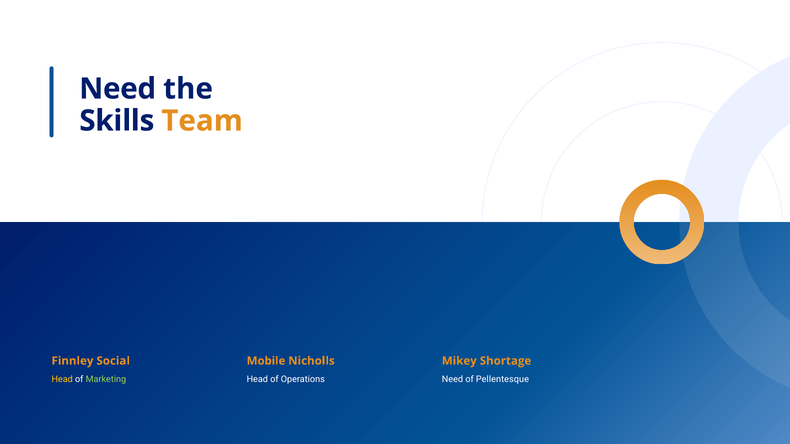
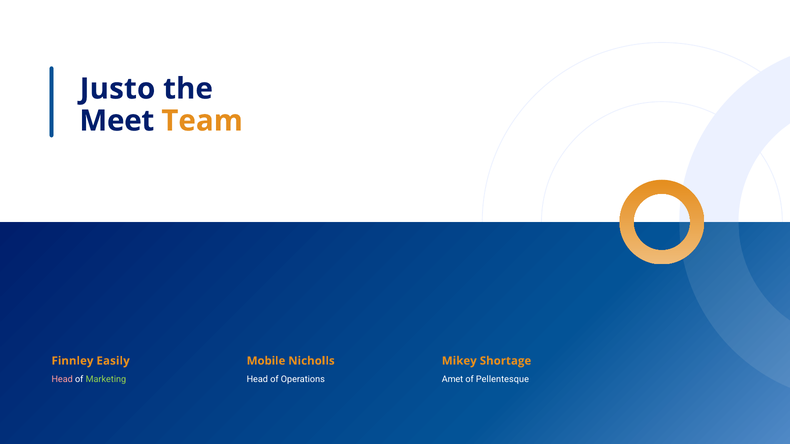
Need at (118, 89): Need -> Justo
Skills: Skills -> Meet
Social: Social -> Easily
Head at (62, 380) colour: yellow -> pink
Need at (452, 380): Need -> Amet
